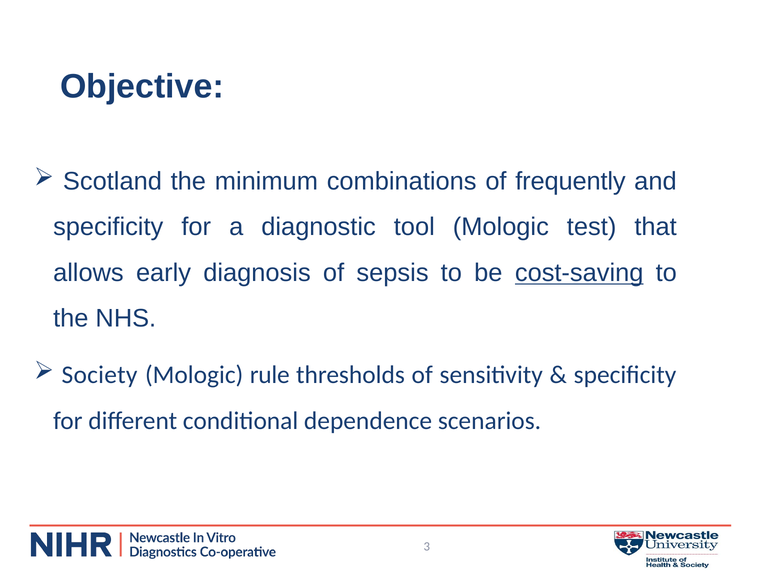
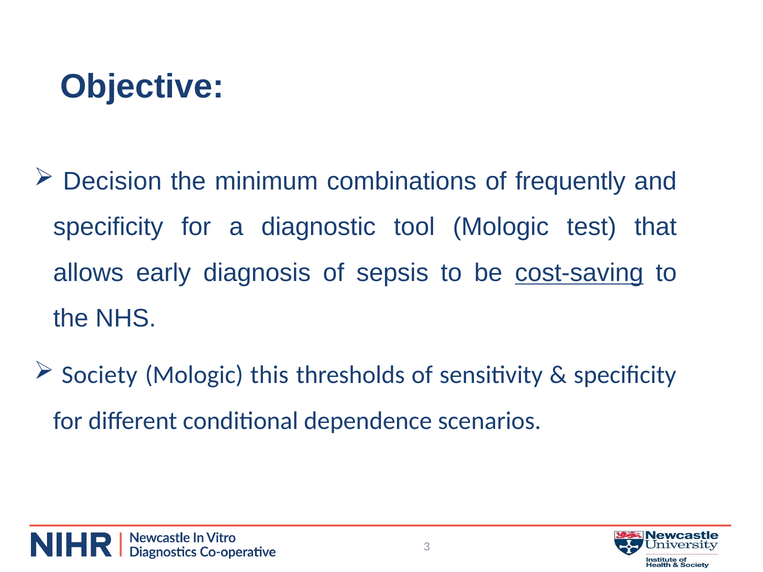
Scotland: Scotland -> Decision
rule: rule -> this
